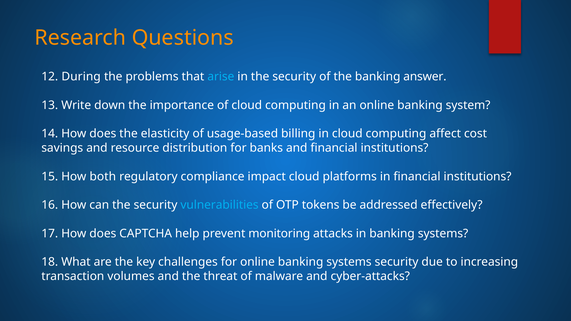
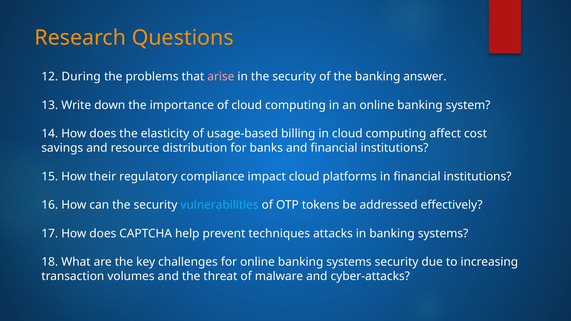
arise colour: light blue -> pink
both: both -> their
monitoring: monitoring -> techniques
